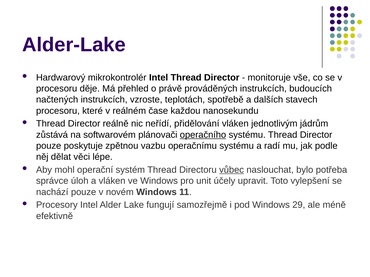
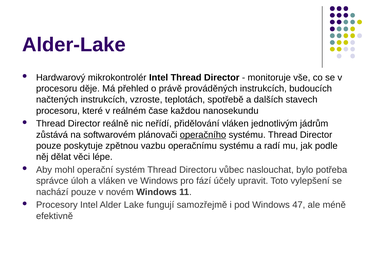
vůbec underline: present -> none
unit: unit -> fází
29: 29 -> 47
